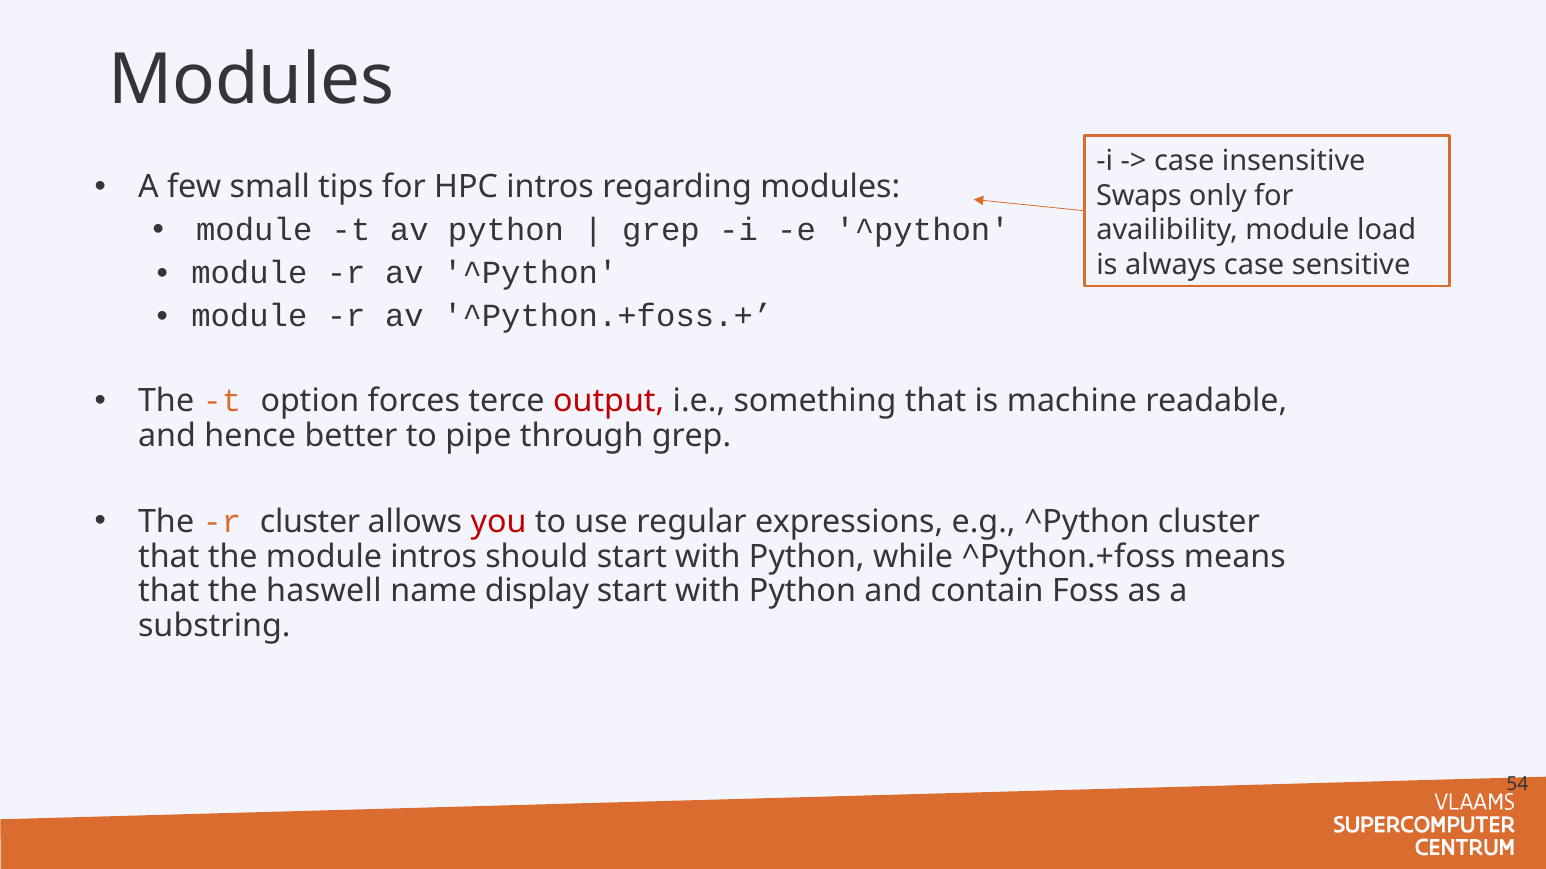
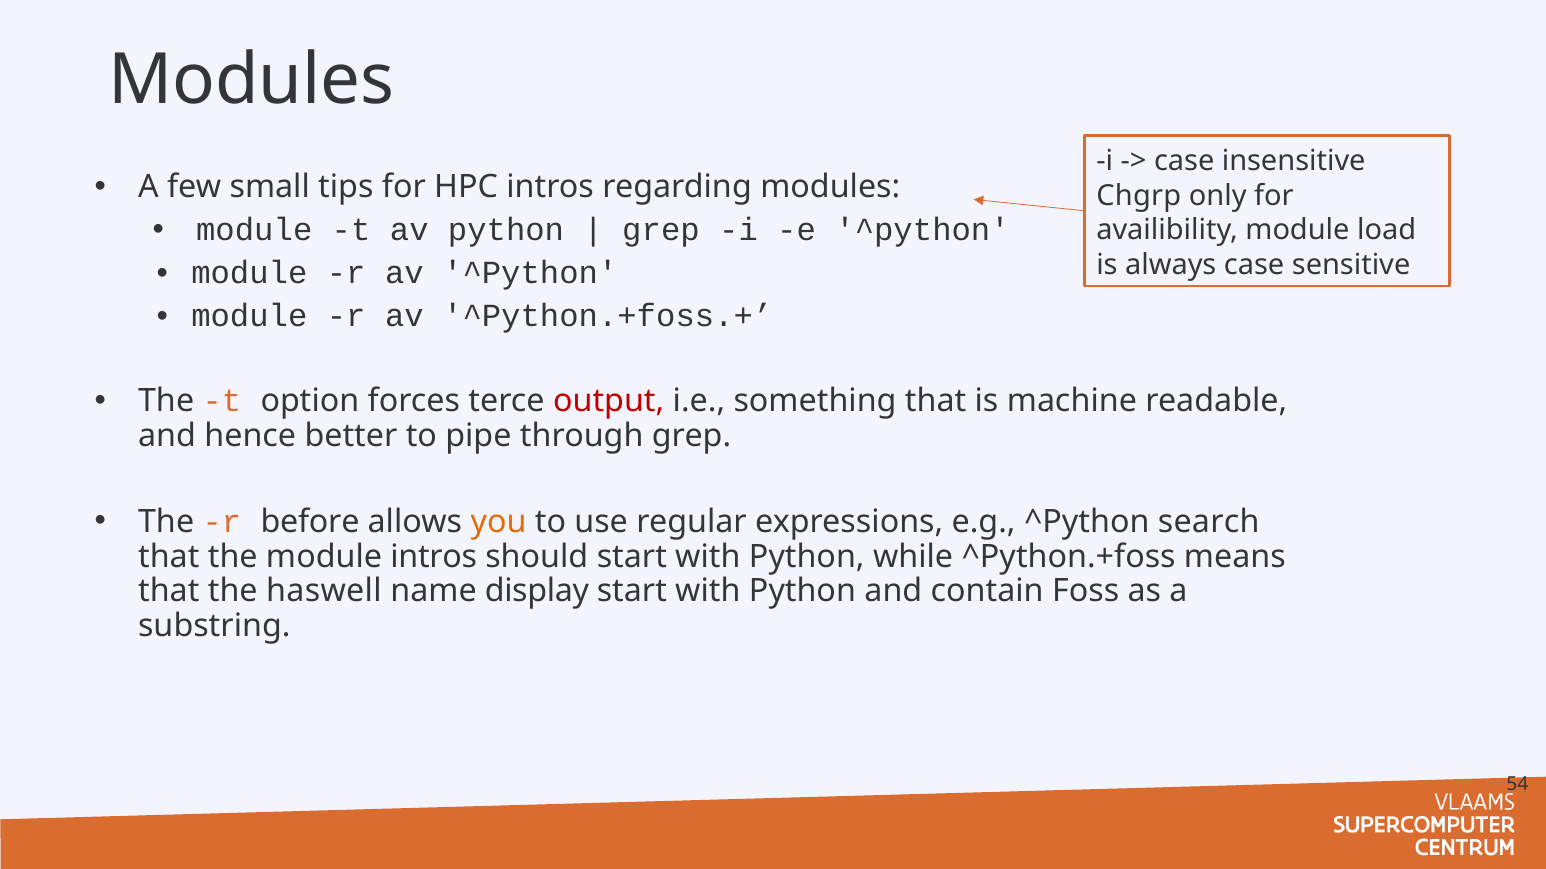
Swaps: Swaps -> Chgrp
r cluster: cluster -> before
you colour: red -> orange
^Python cluster: cluster -> search
